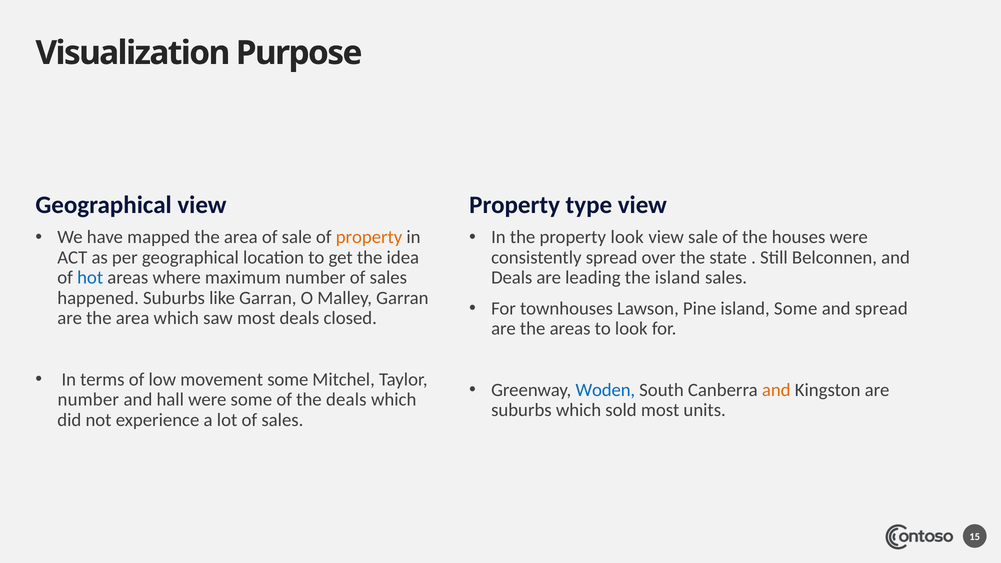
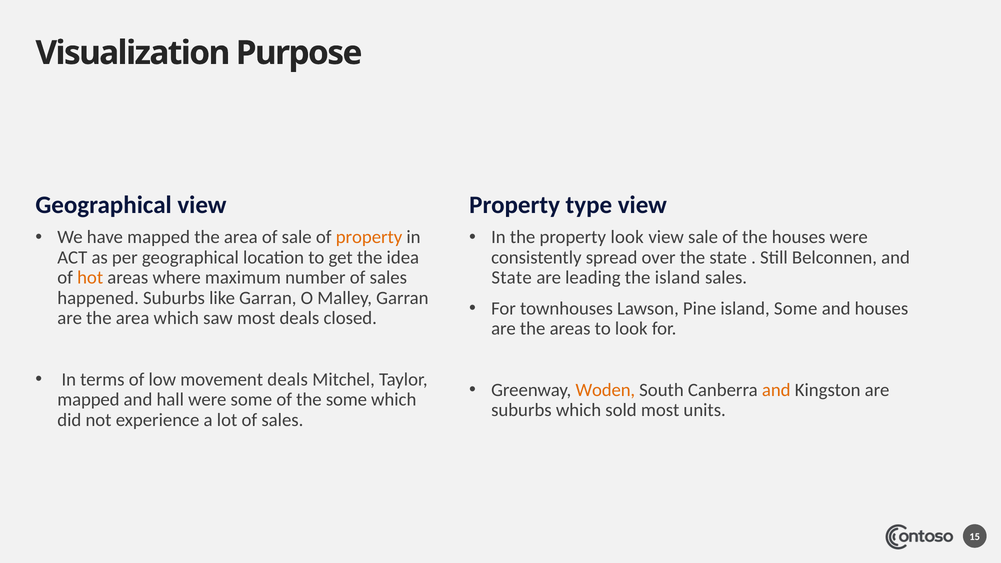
hot colour: blue -> orange
Deals at (512, 278): Deals -> State
and spread: spread -> houses
movement some: some -> deals
Woden colour: blue -> orange
number at (88, 400): number -> mapped
the deals: deals -> some
